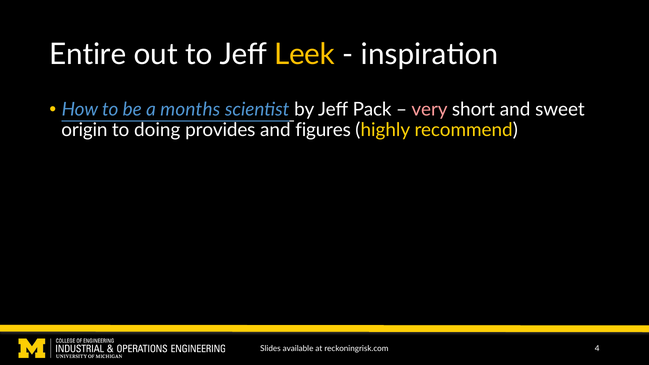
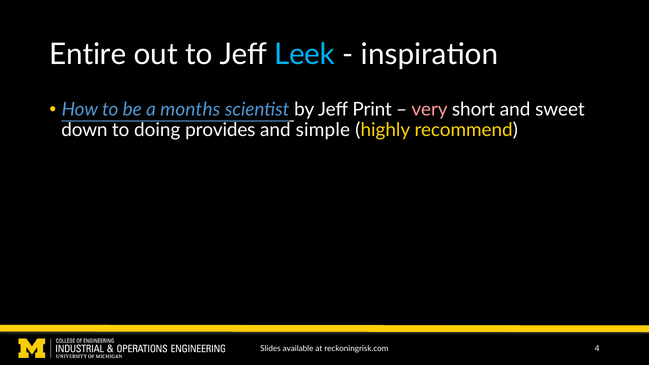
Leek colour: yellow -> light blue
Pack: Pack -> Print
origin: origin -> down
figures: figures -> simple
